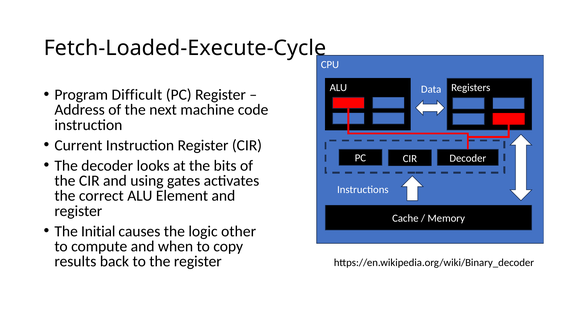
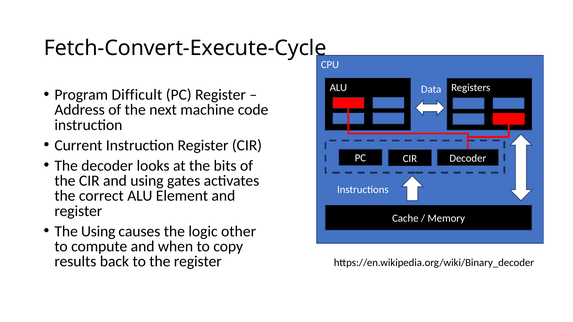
Fetch-Loaded-Execute-Cycle: Fetch-Loaded-Execute-Cycle -> Fetch-Convert-Execute-Cycle
The Initial: Initial -> Using
